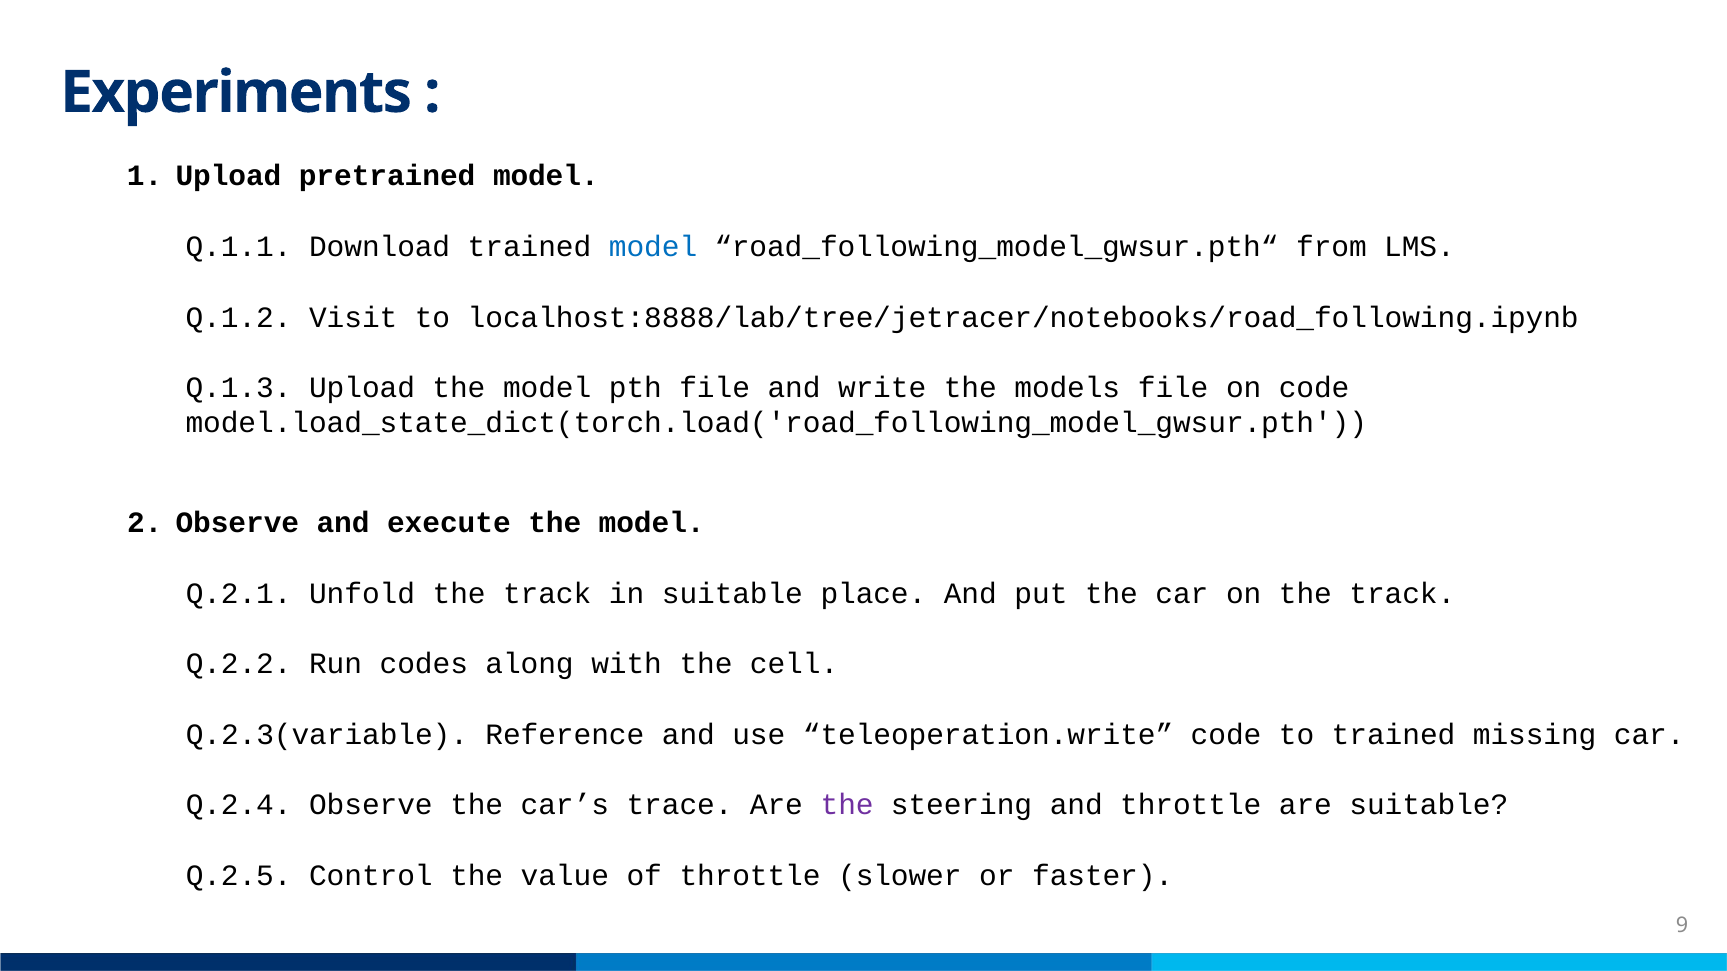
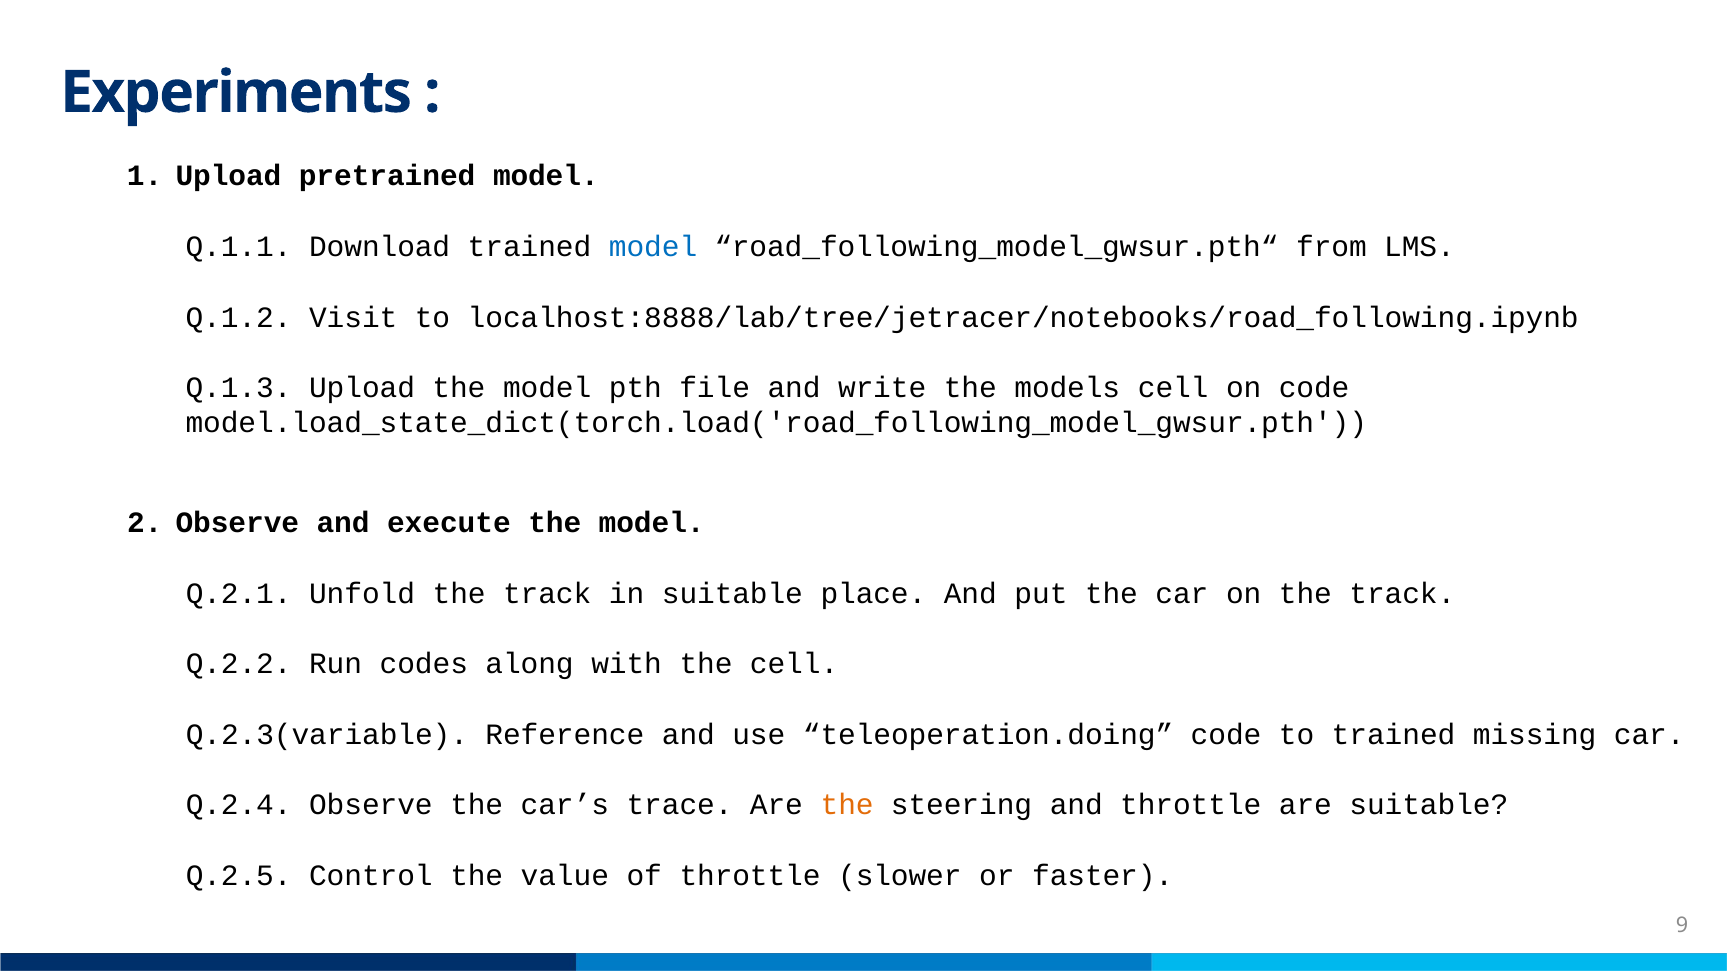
models file: file -> cell
teleoperation.write: teleoperation.write -> teleoperation.doing
the at (847, 805) colour: purple -> orange
